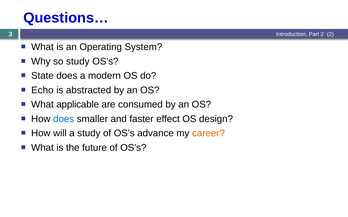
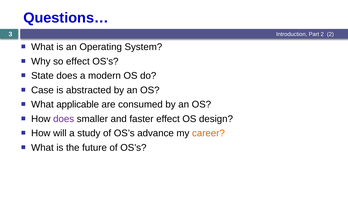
so study: study -> effect
Echo: Echo -> Case
does at (64, 119) colour: blue -> purple
